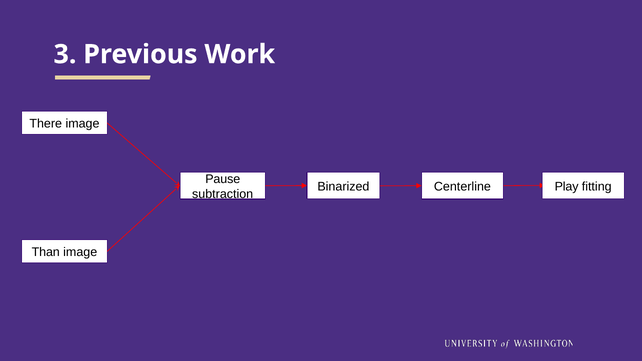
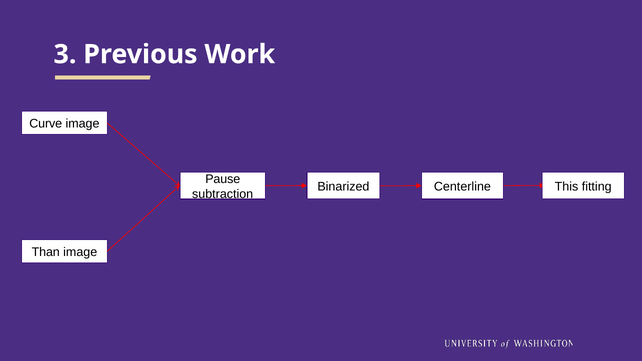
There: There -> Curve
Play: Play -> This
